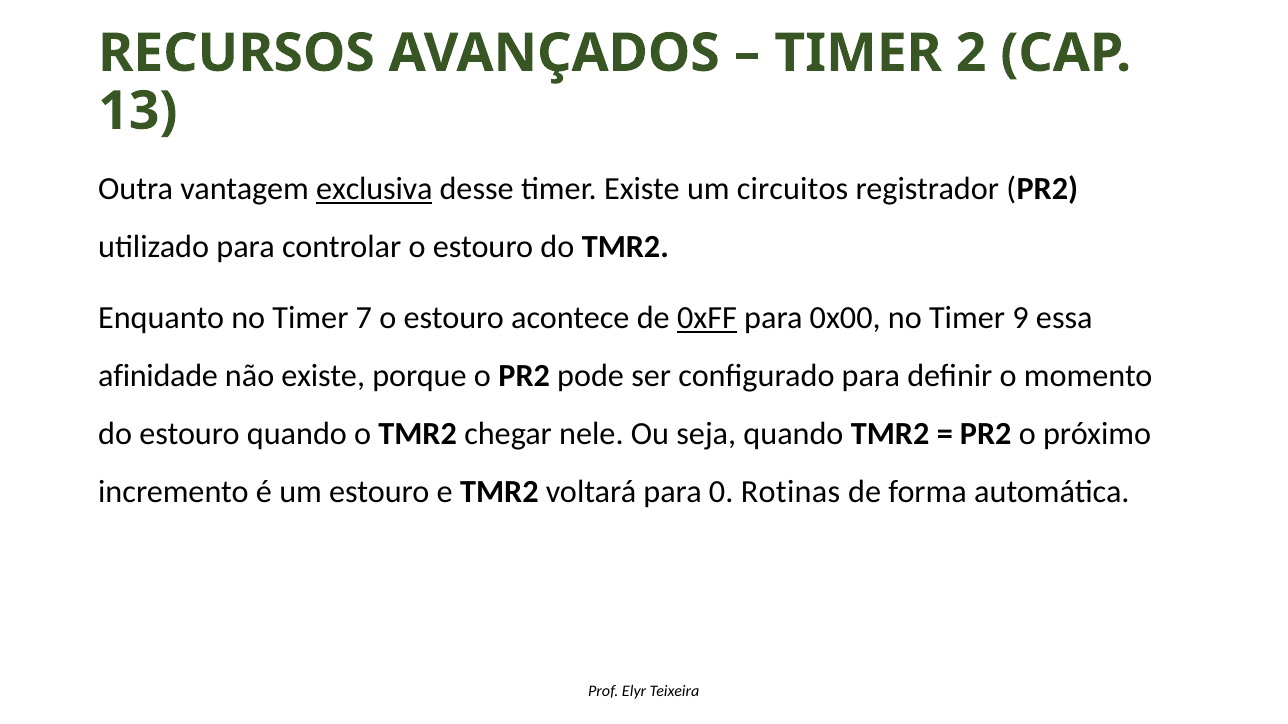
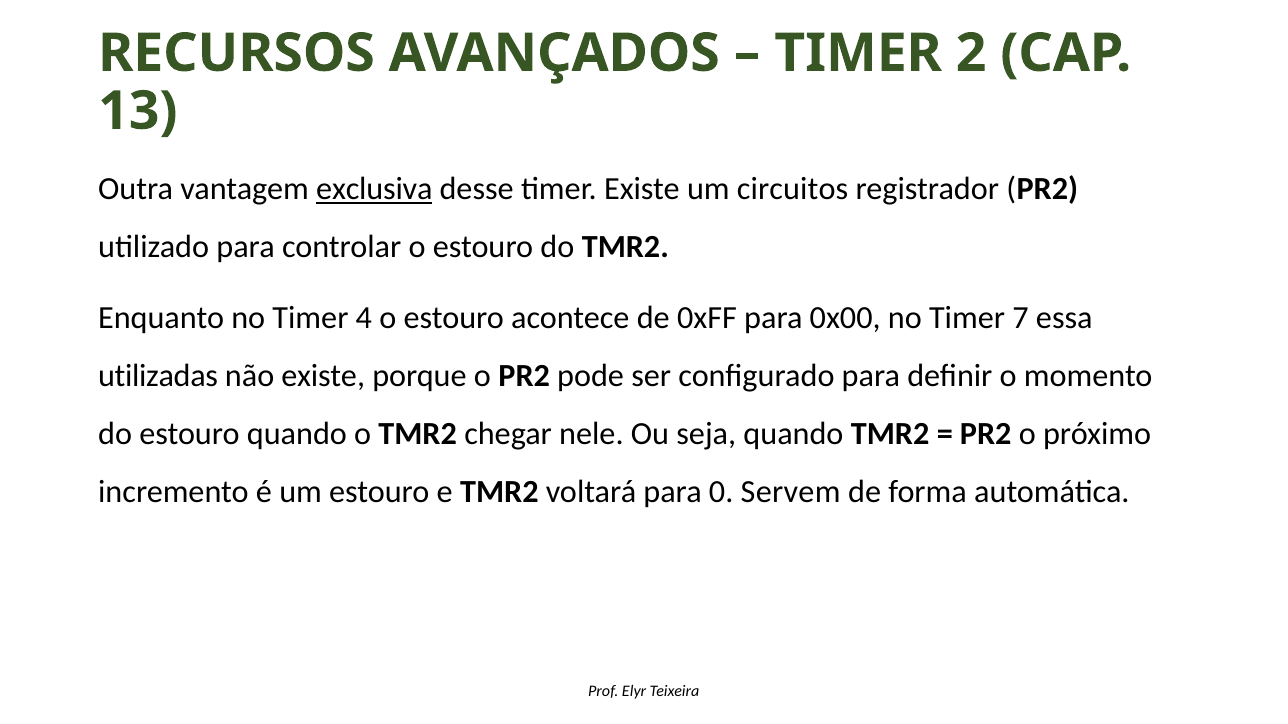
7: 7 -> 4
0xFF underline: present -> none
9: 9 -> 7
afinidade: afinidade -> utilizadas
Rotinas: Rotinas -> Servem
